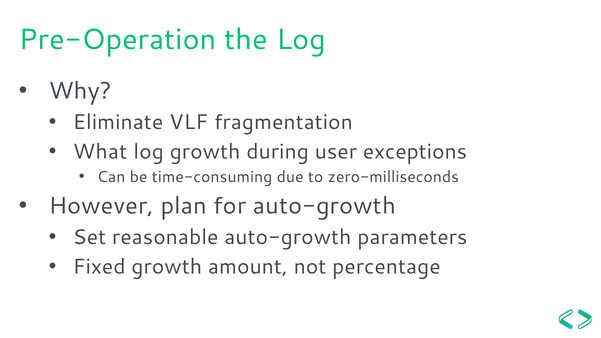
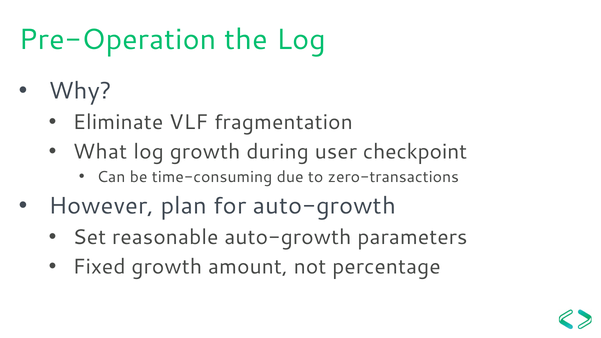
exceptions: exceptions -> checkpoint
zero-milliseconds: zero-milliseconds -> zero-transactions
